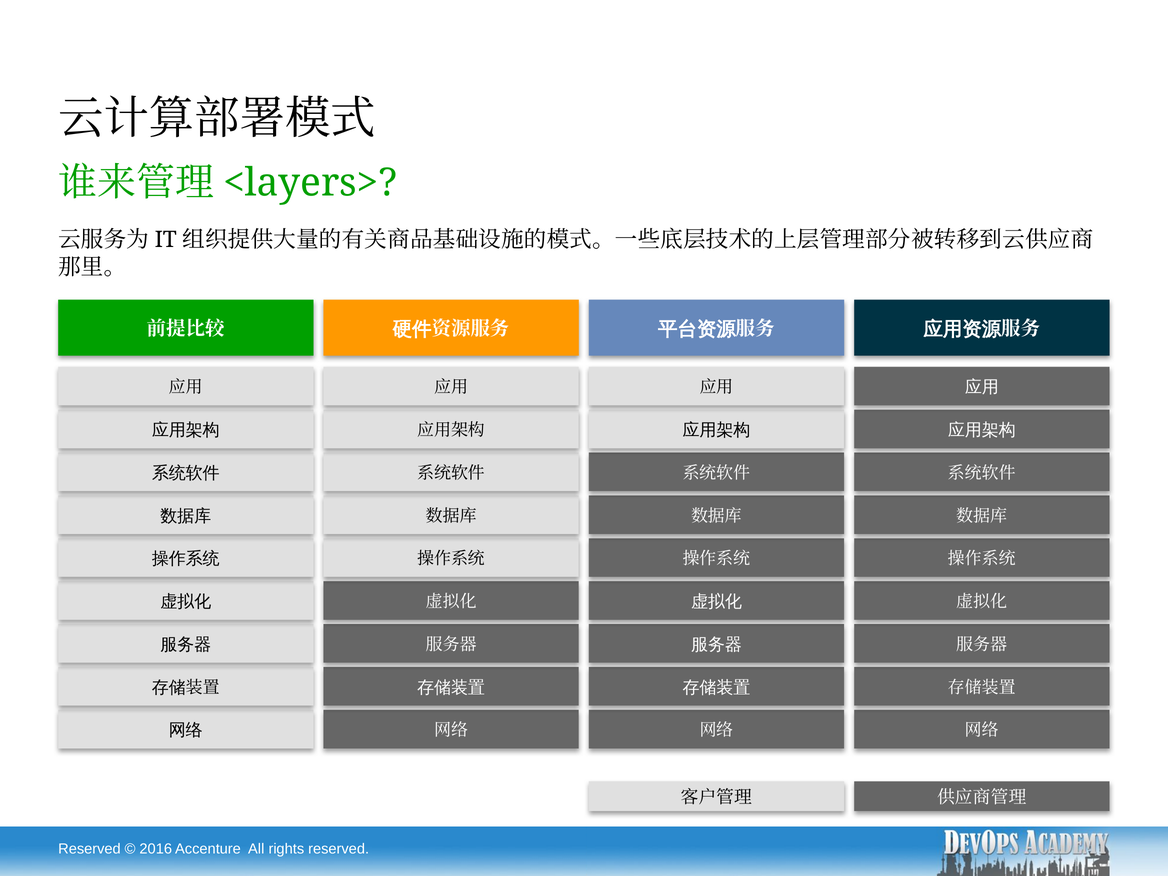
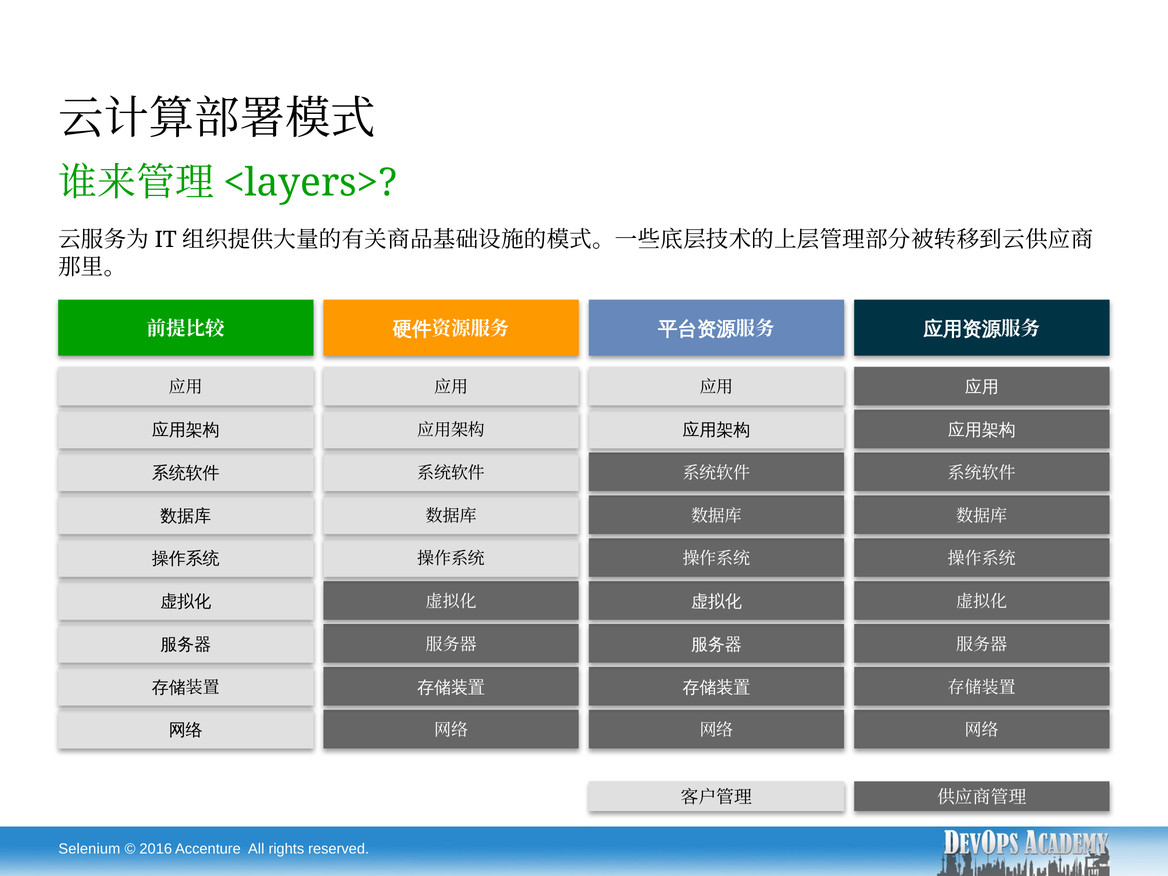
Reserved at (89, 849): Reserved -> Selenium
